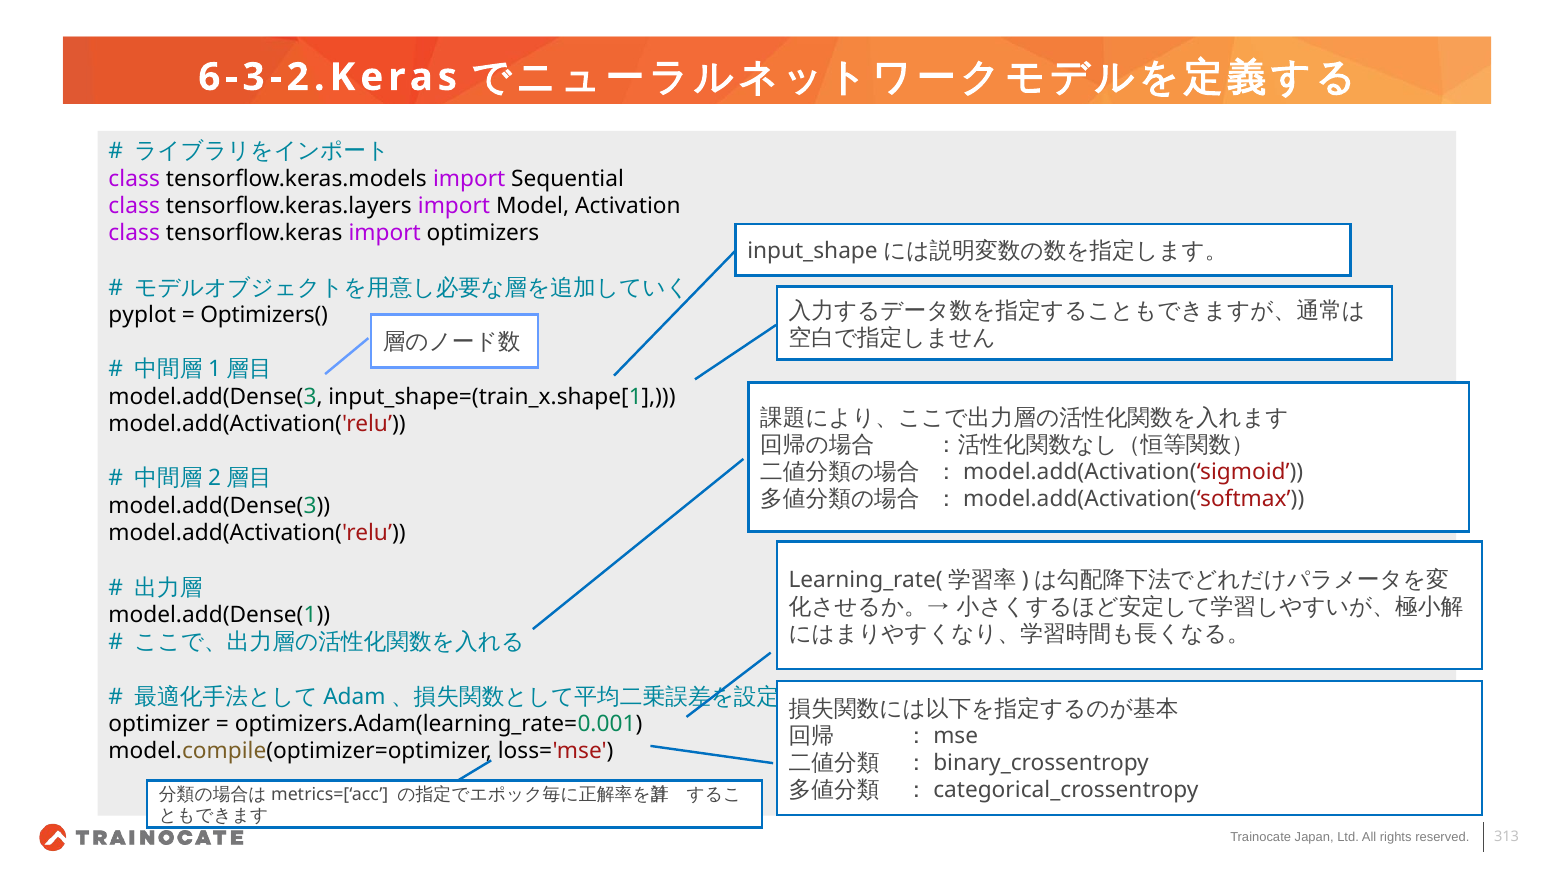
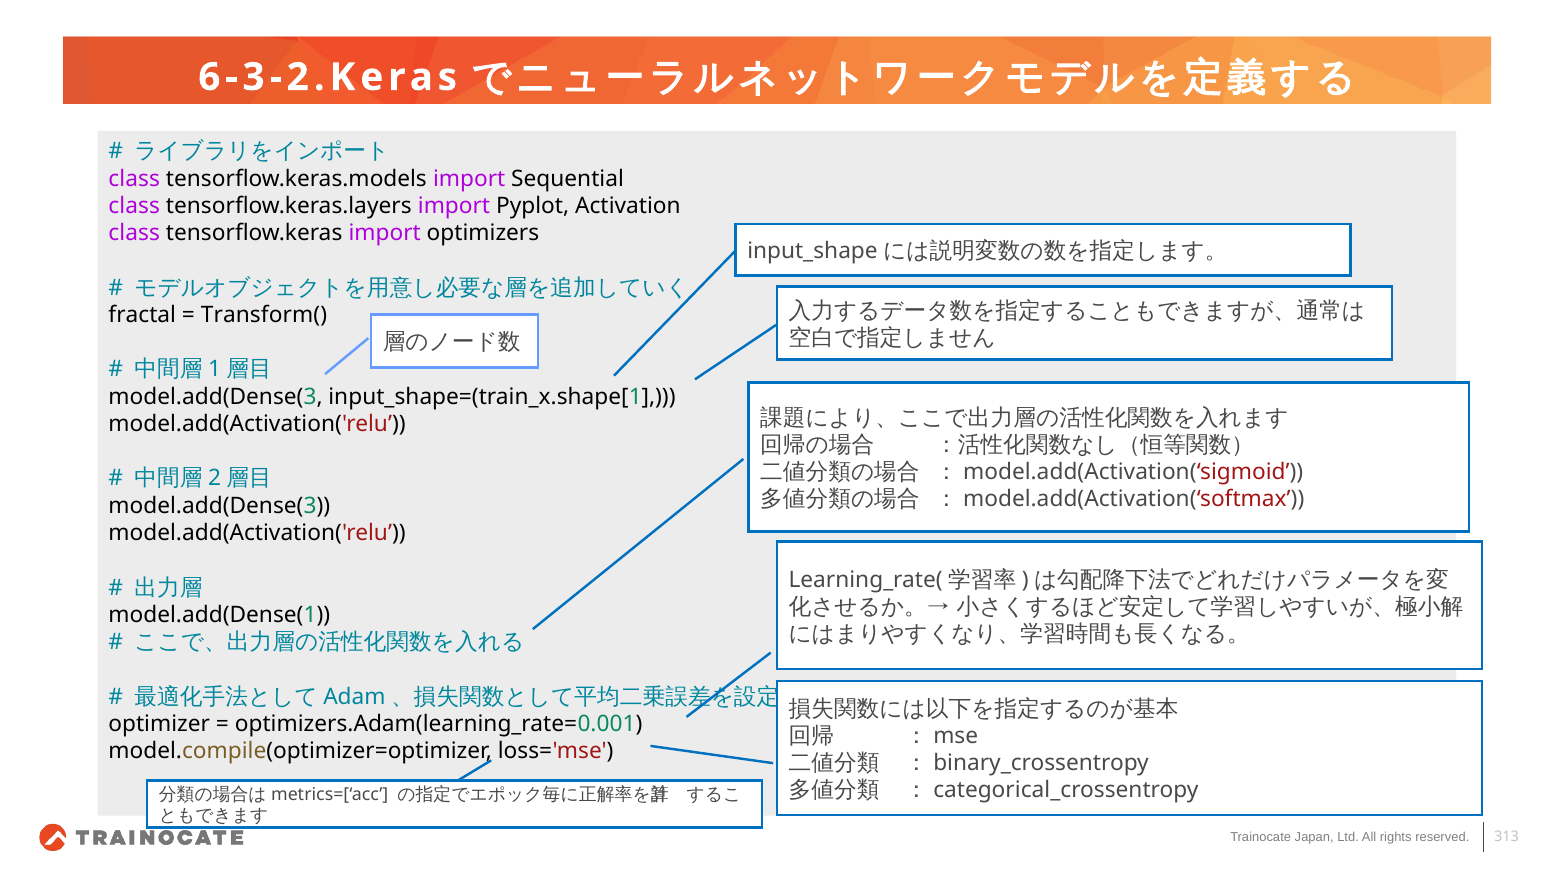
Model: Model -> Pyplot
pyplot: pyplot -> fractal
Optimizers(: Optimizers( -> Transform(
